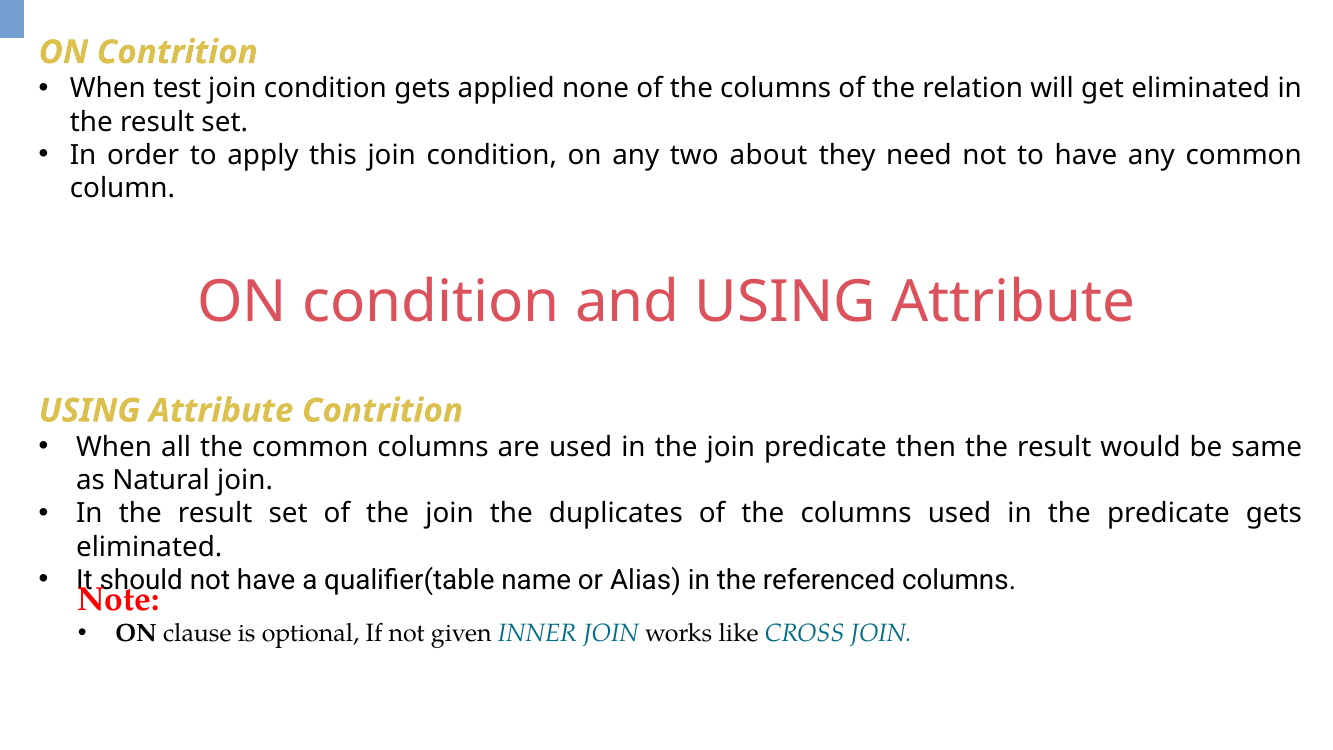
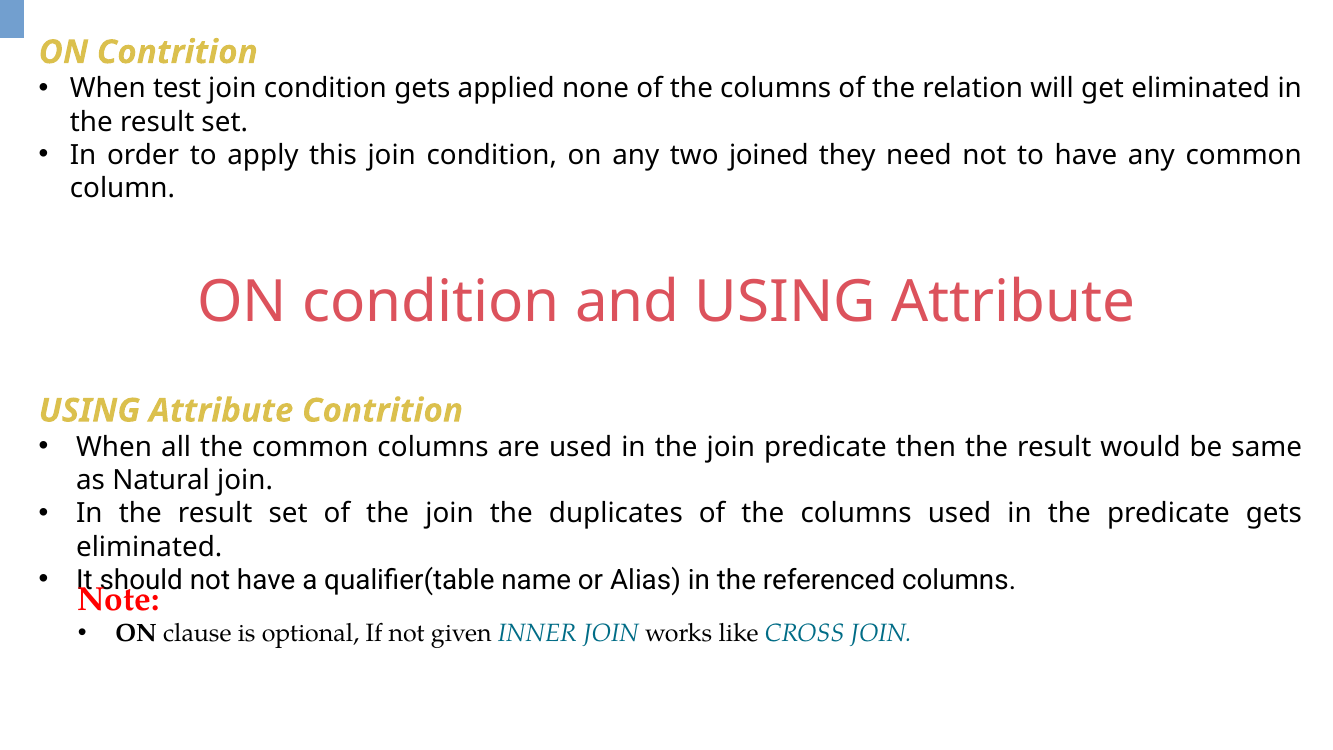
about: about -> joined
